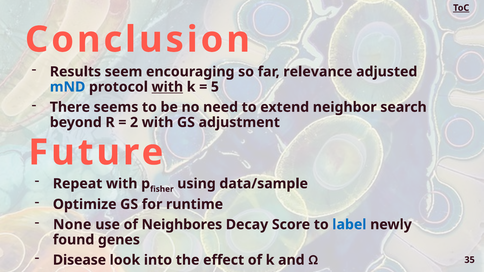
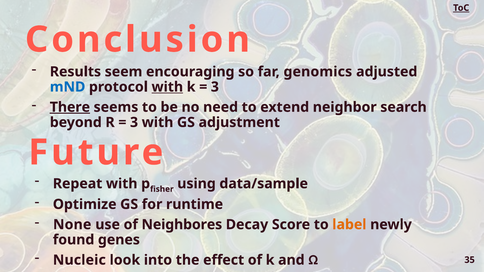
relevance: relevance -> genomics
5 at (215, 87): 5 -> 3
There underline: none -> present
2 at (134, 122): 2 -> 3
label colour: blue -> orange
Disease: Disease -> Nucleic
